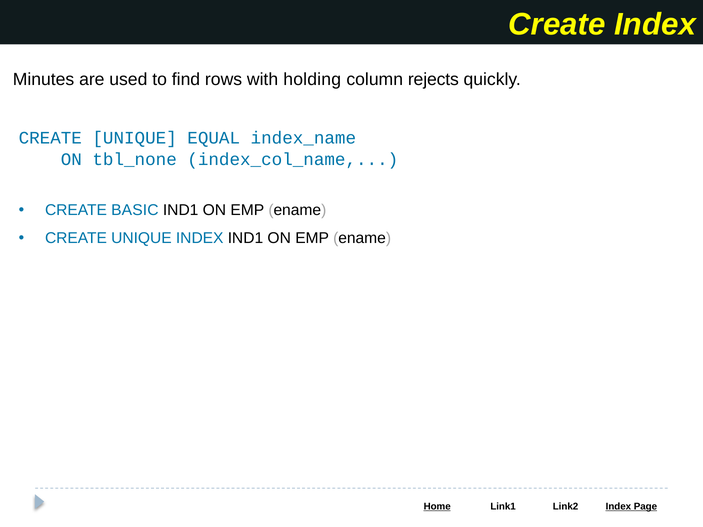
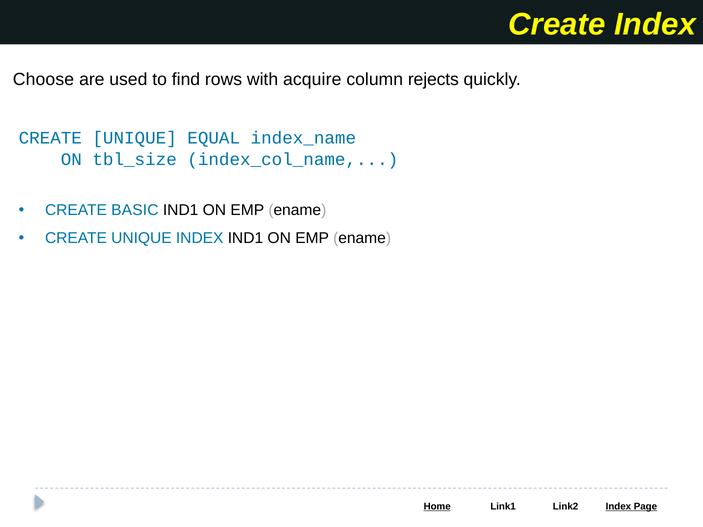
Minutes: Minutes -> Choose
holding: holding -> acquire
tbl_none: tbl_none -> tbl_size
